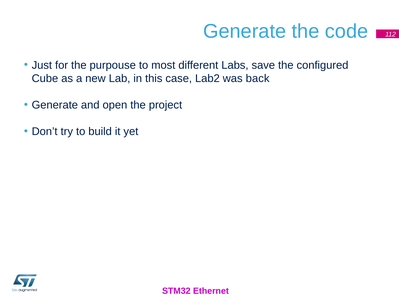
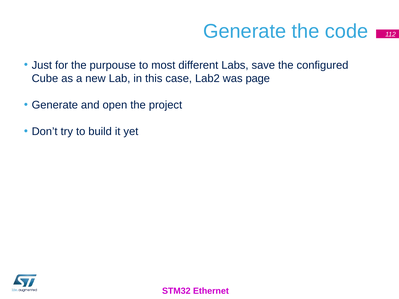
back: back -> page
